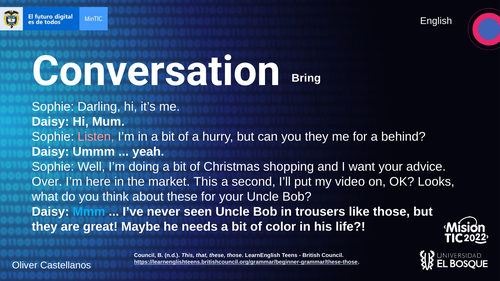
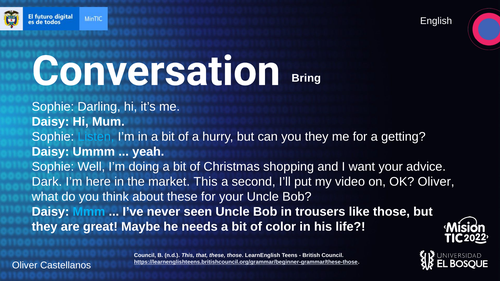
Listen colour: pink -> light blue
behind: behind -> getting
Over: Over -> Dark
OK Looks: Looks -> Oliver
